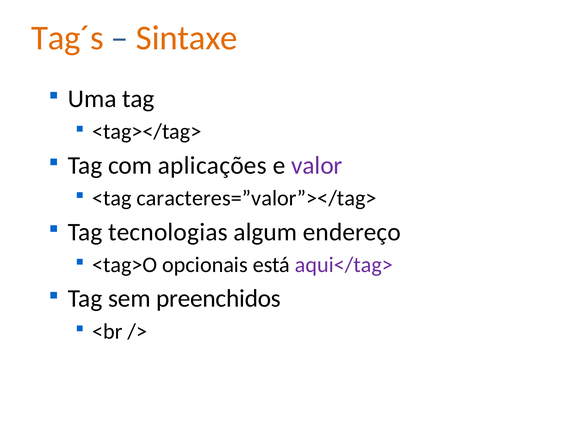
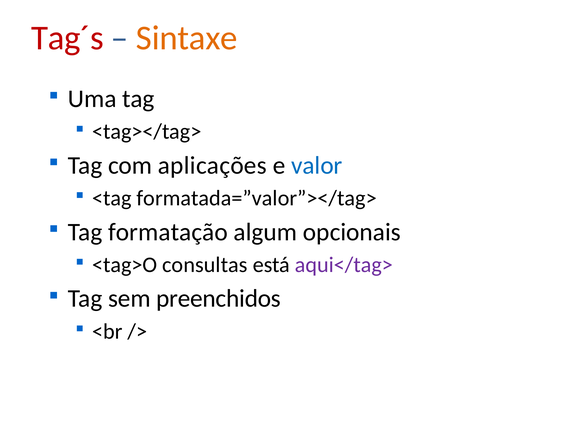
Tag´s colour: orange -> red
valor colour: purple -> blue
caracteres=”valor”></tag>: caracteres=”valor”></tag> -> formatada=”valor”></tag>
tecnologias: tecnologias -> formatação
endereço: endereço -> opcionais
opcionais: opcionais -> consultas
